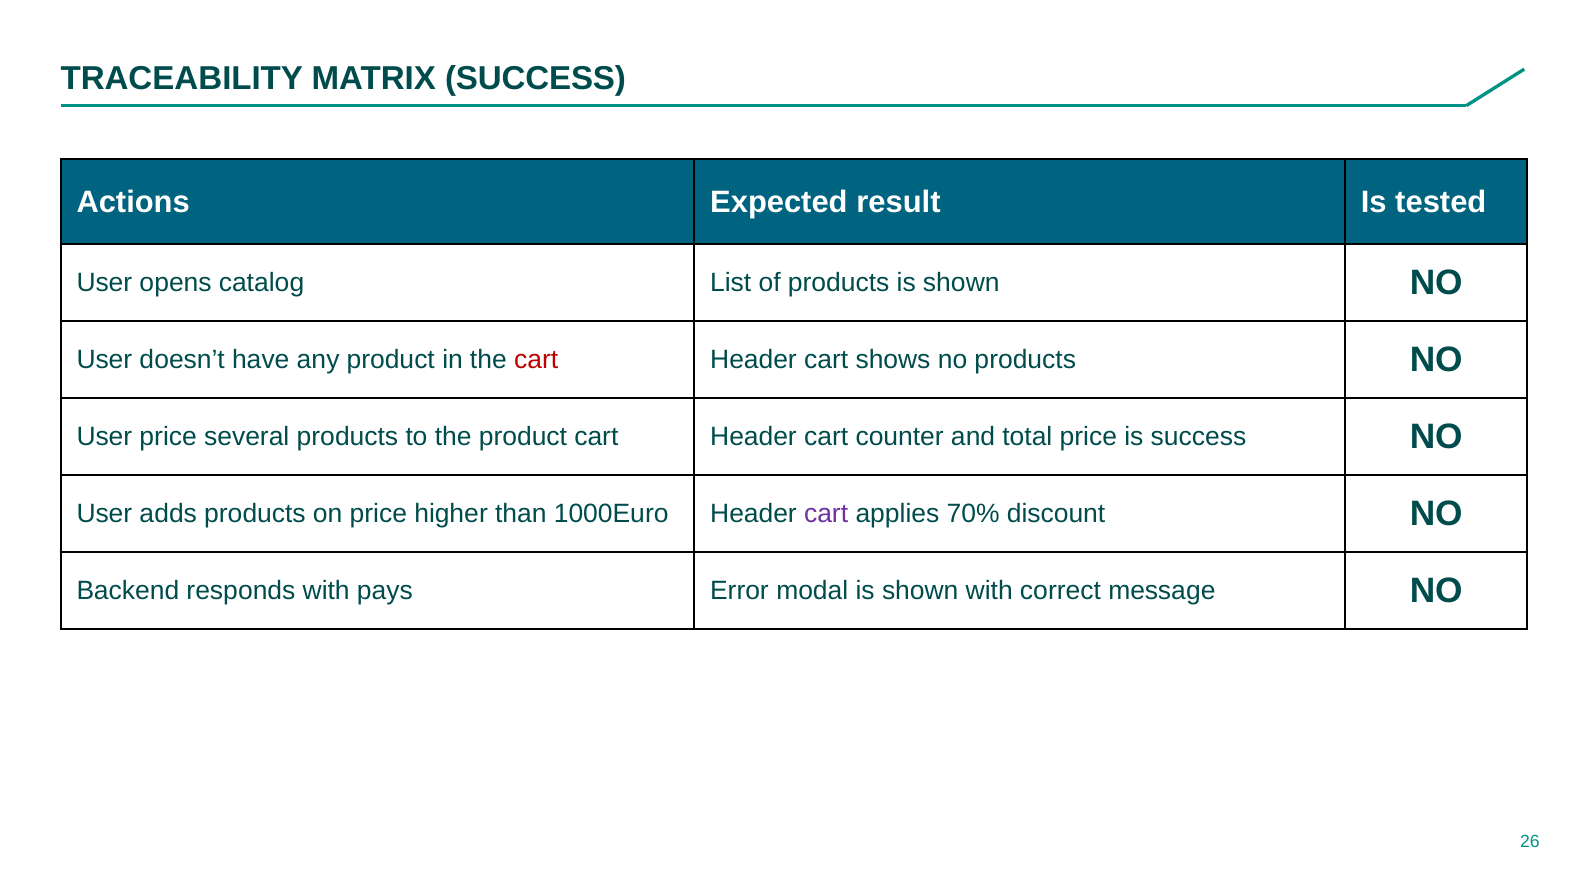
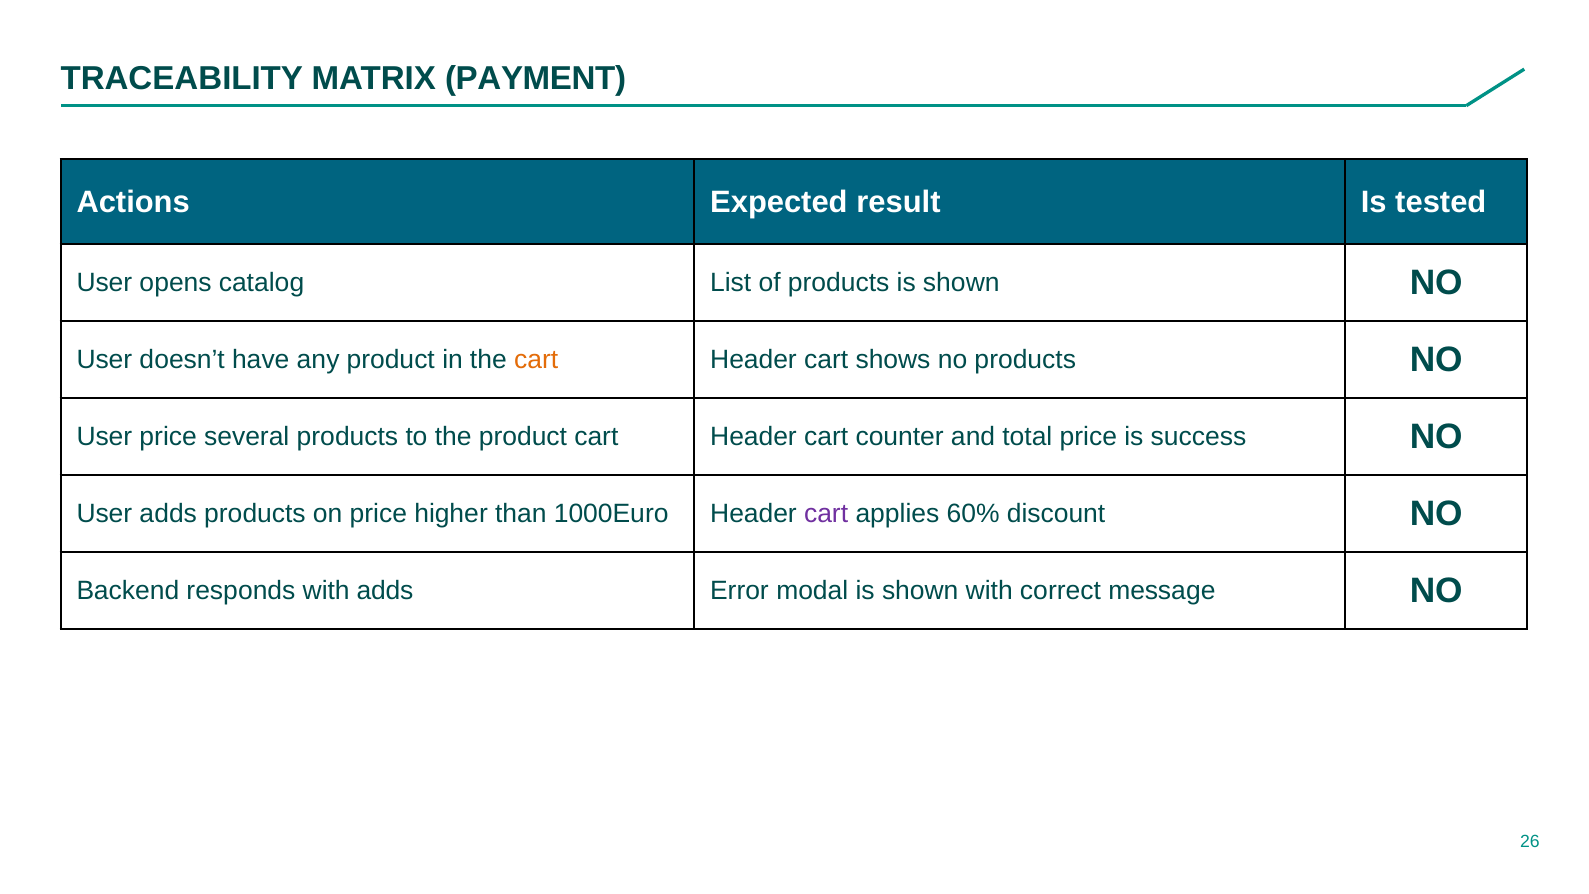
MATRIX SUCCESS: SUCCESS -> PAYMENT
cart at (536, 360) colour: red -> orange
70%: 70% -> 60%
with pays: pays -> adds
